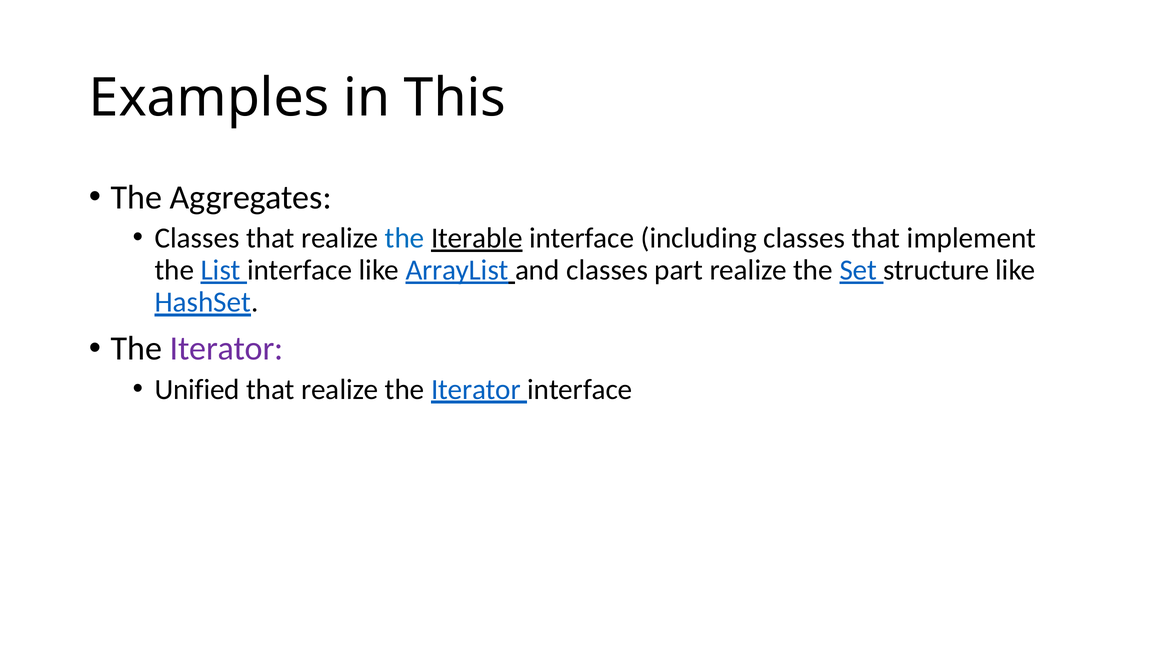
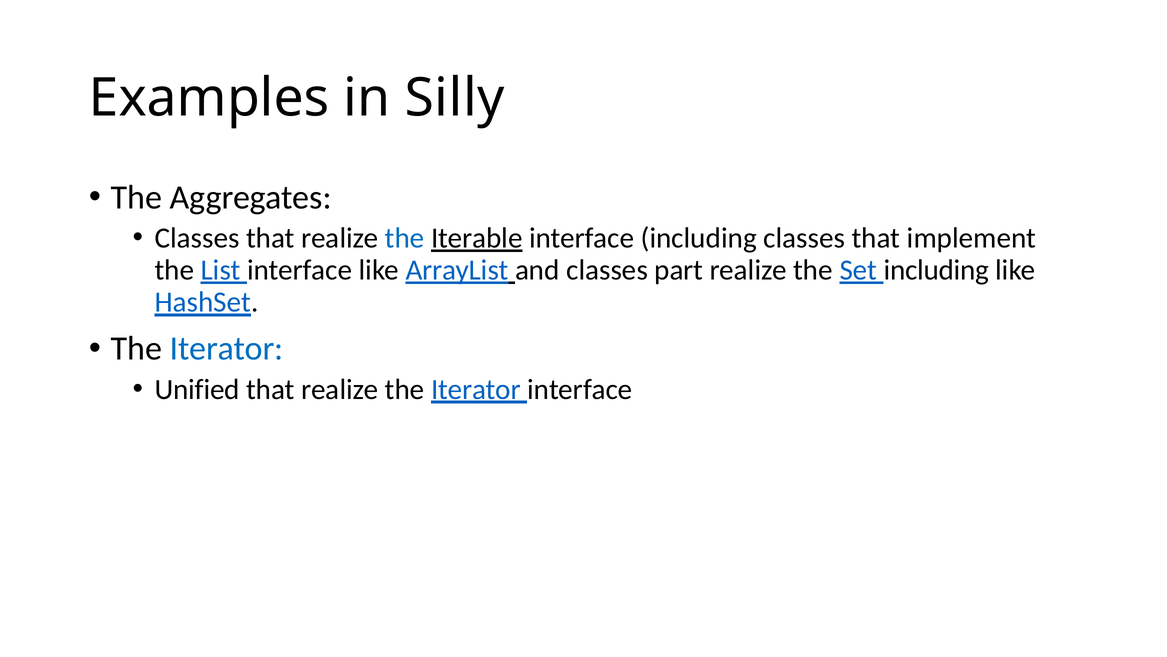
This: This -> Silly
Set structure: structure -> including
Iterator at (227, 348) colour: purple -> blue
